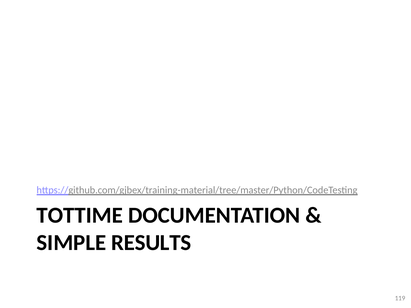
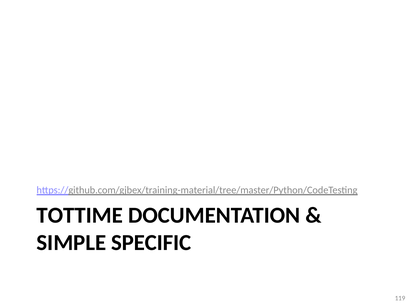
RESULTS: RESULTS -> SPECIFIC
